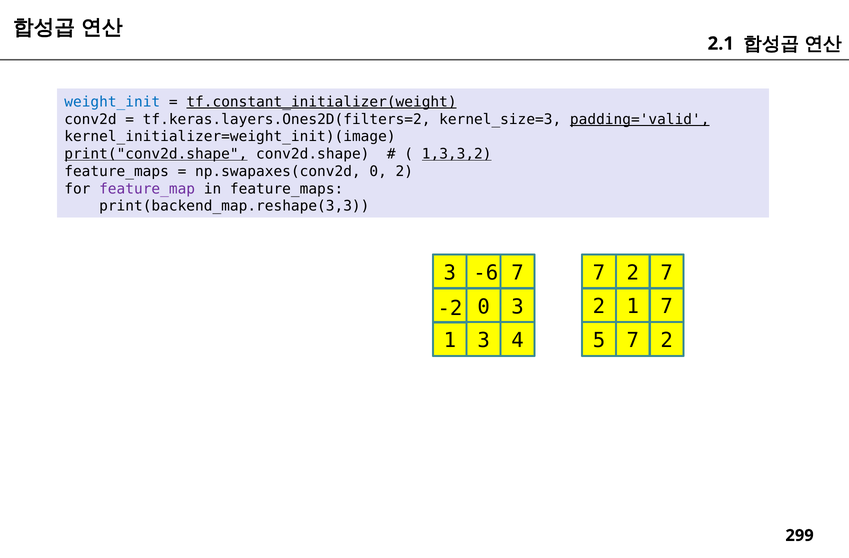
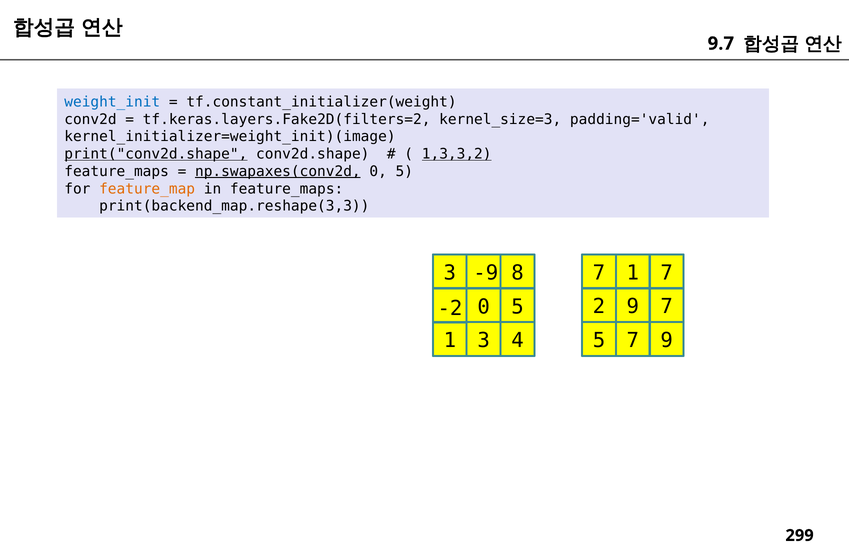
2.1: 2.1 -> 9.7
tf.constant_initializer(weight underline: present -> none
tf.keras.layers.Ones2D(filters=2: tf.keras.layers.Ones2D(filters=2 -> tf.keras.layers.Fake2D(filters=2
padding='valid underline: present -> none
np.swapaxes(conv2d underline: none -> present
2 at (404, 171): 2 -> 5
feature_map colour: purple -> orange
-6: -6 -> -9
2 at (633, 273): 2 -> 1
3 7: 7 -> 8
3 at (517, 307): 3 -> 5
2 1: 1 -> 9
2 at (667, 340): 2 -> 9
